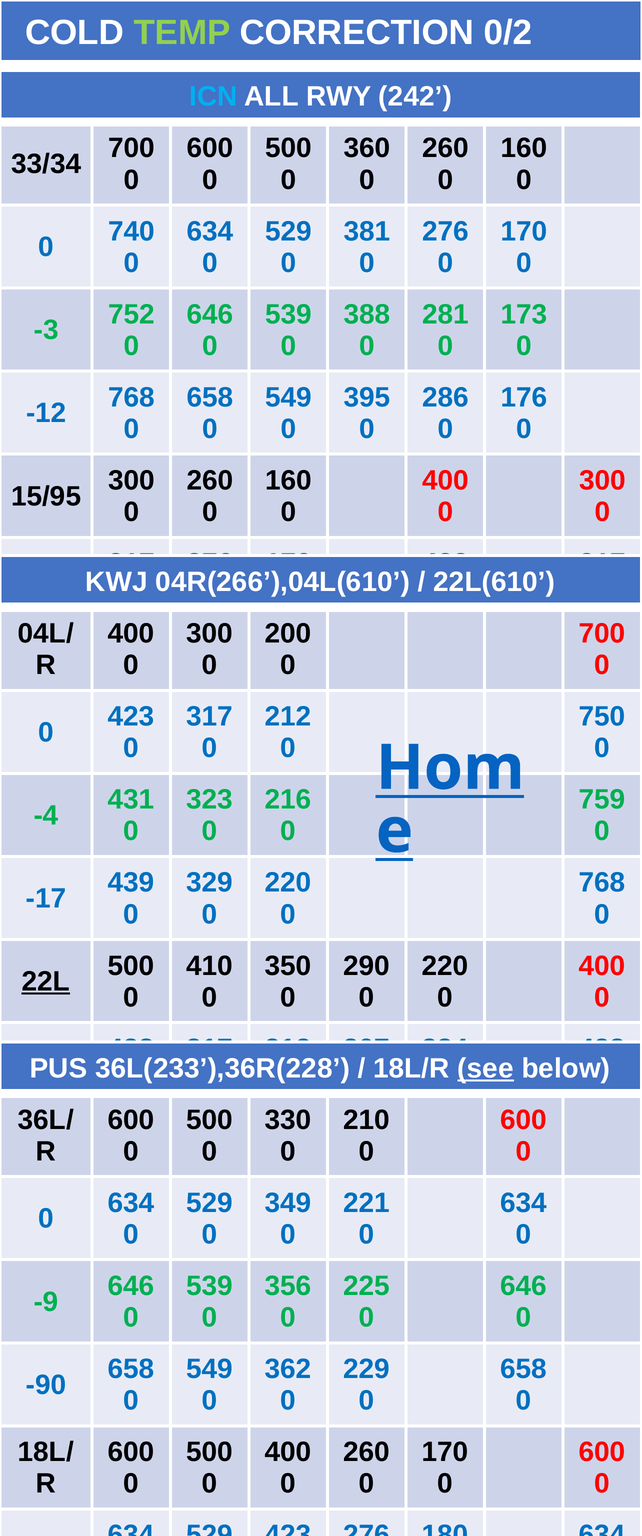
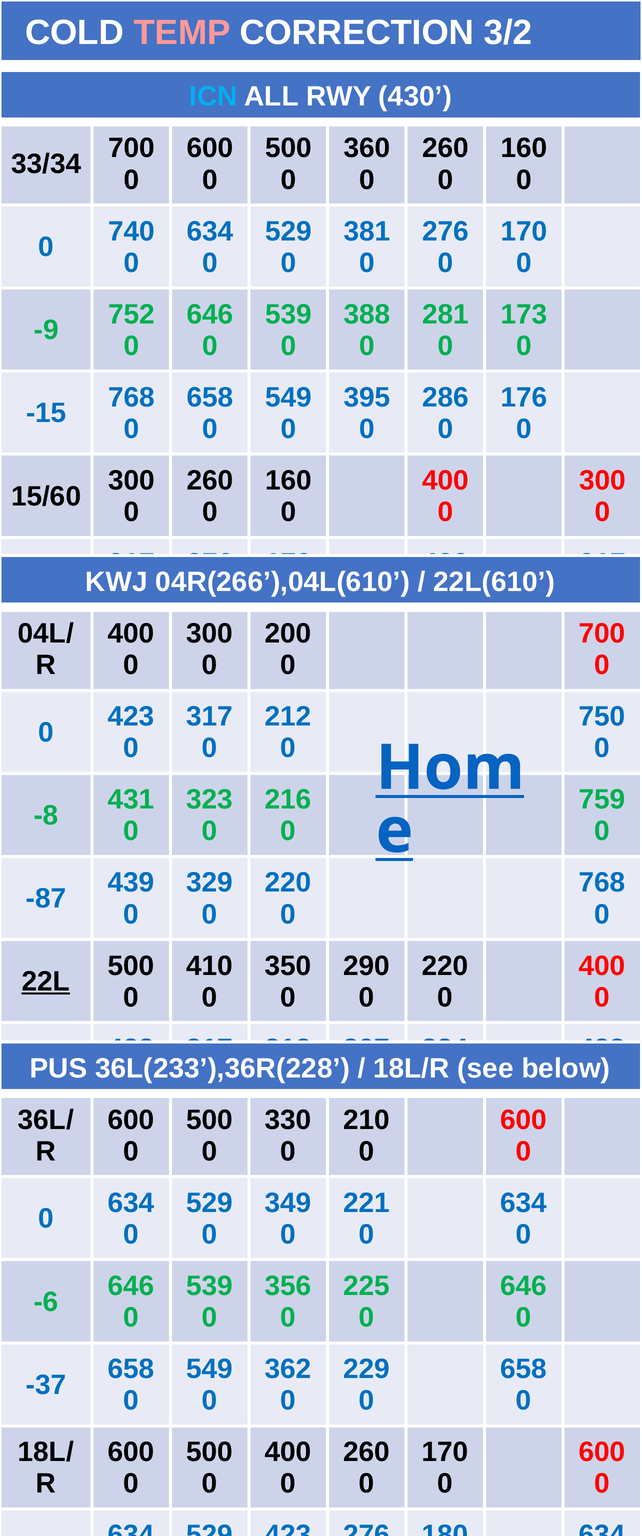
TEMP colour: light green -> pink
0/2: 0/2 -> 3/2
RWY 242: 242 -> 430
-3: -3 -> -9
-12: -12 -> -15
15/95: 15/95 -> 15/60
-4: -4 -> -8
-17: -17 -> -87
see underline: present -> none
-9: -9 -> -6
-90: -90 -> -37
